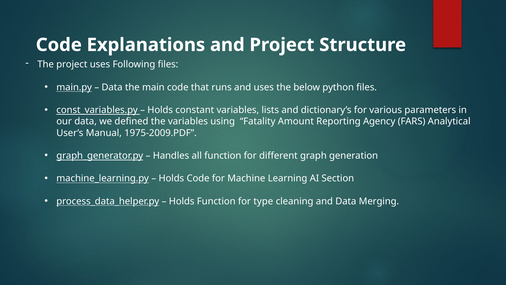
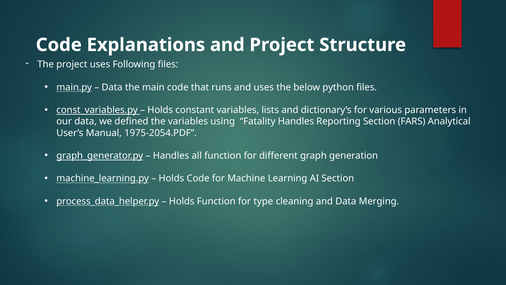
Fatality Amount: Amount -> Handles
Reporting Agency: Agency -> Section
1975-2009.PDF: 1975-2009.PDF -> 1975-2054.PDF
